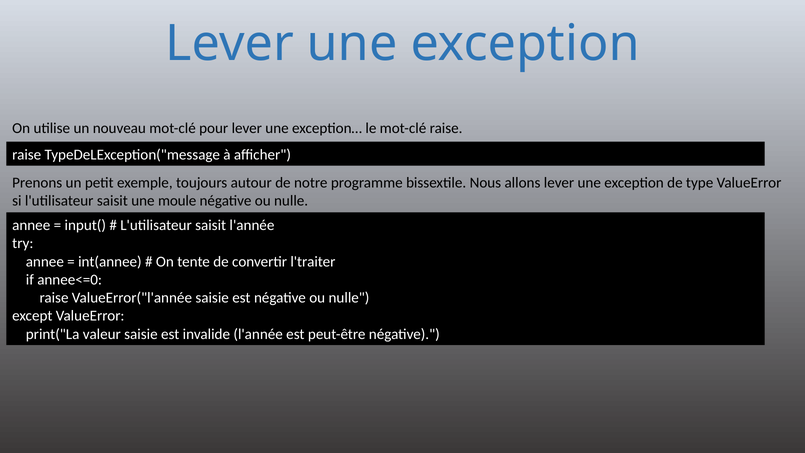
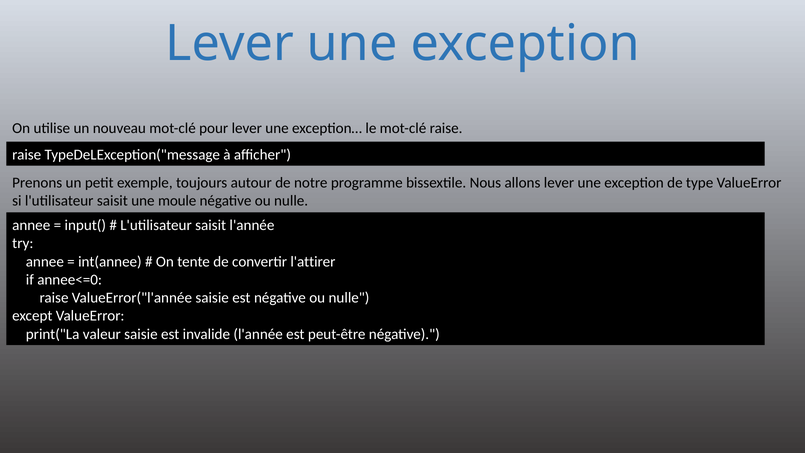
l'traiter: l'traiter -> l'attirer
